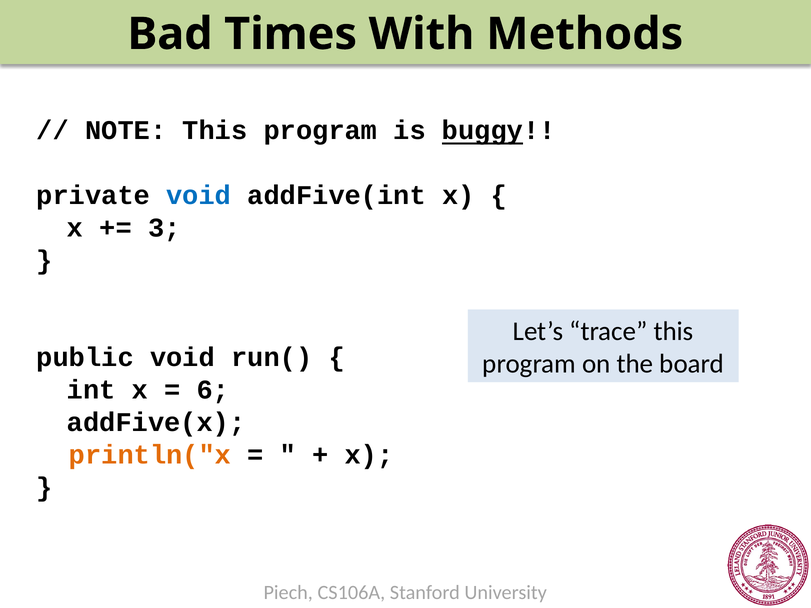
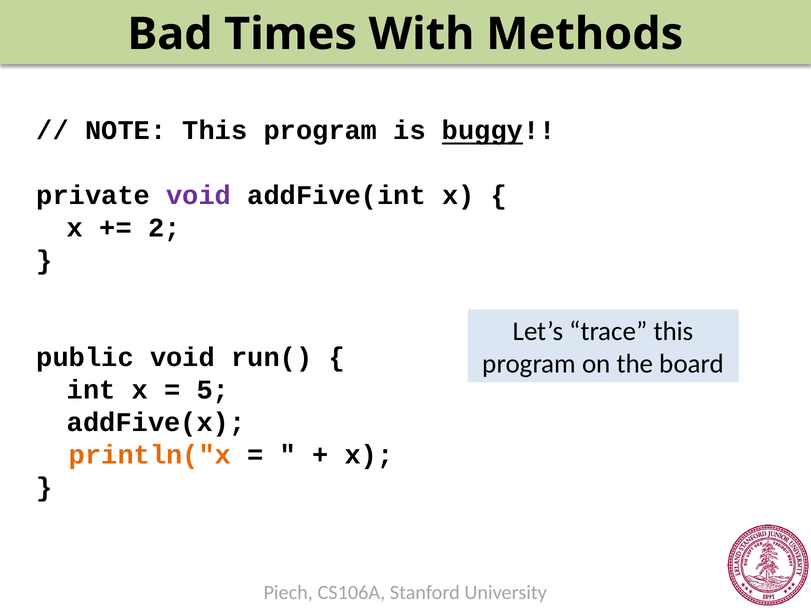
void at (199, 195) colour: blue -> purple
3: 3 -> 2
6: 6 -> 5
